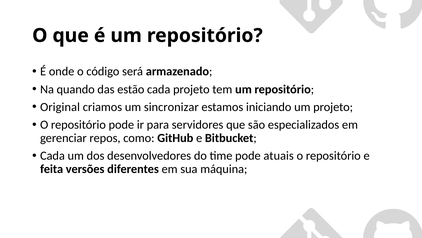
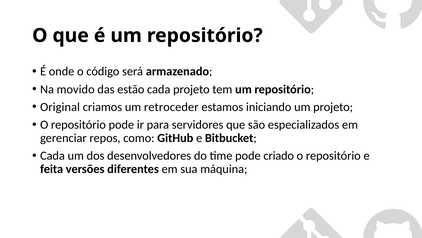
quando: quando -> movido
sincronizar: sincronizar -> retroceder
atuais: atuais -> criado
